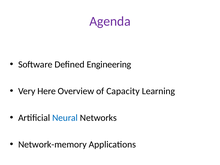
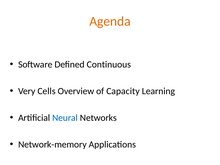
Agenda colour: purple -> orange
Engineering: Engineering -> Continuous
Here: Here -> Cells
